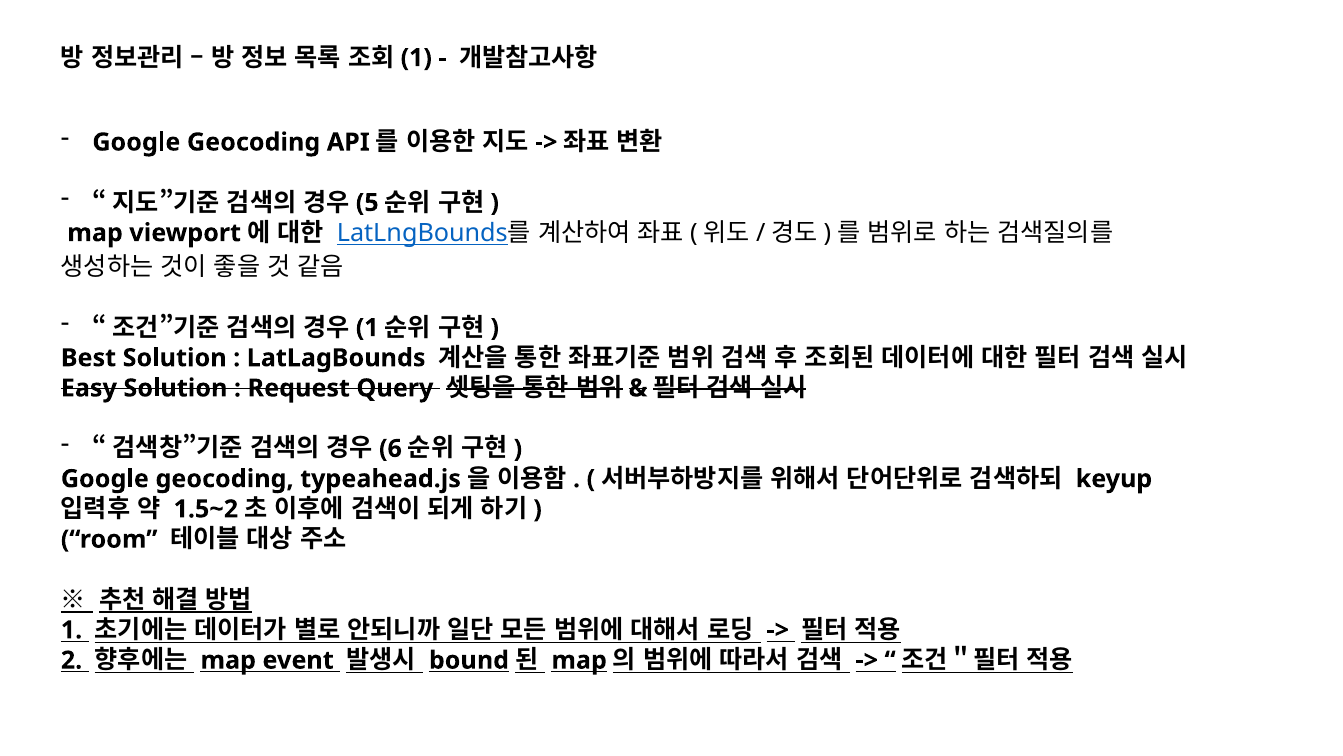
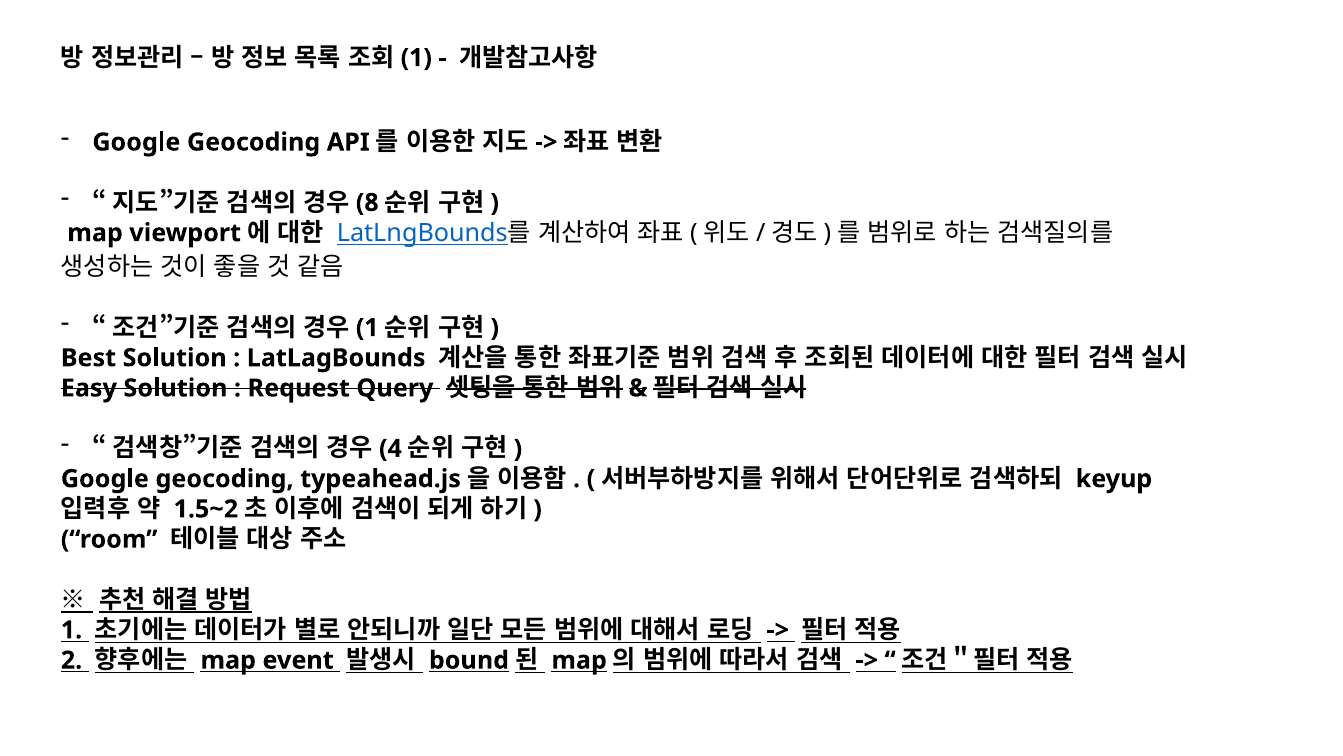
5: 5 -> 8
6: 6 -> 4
